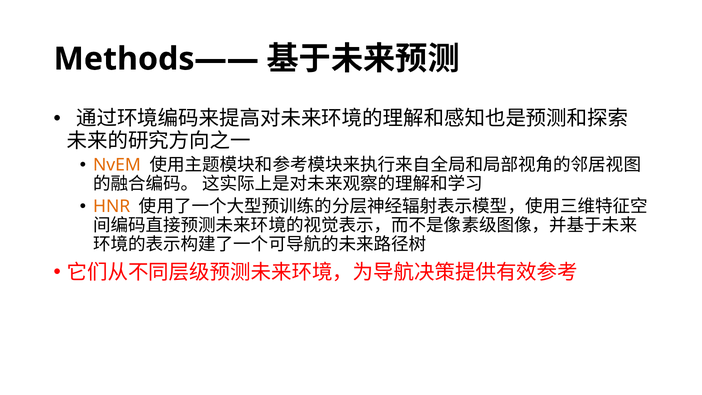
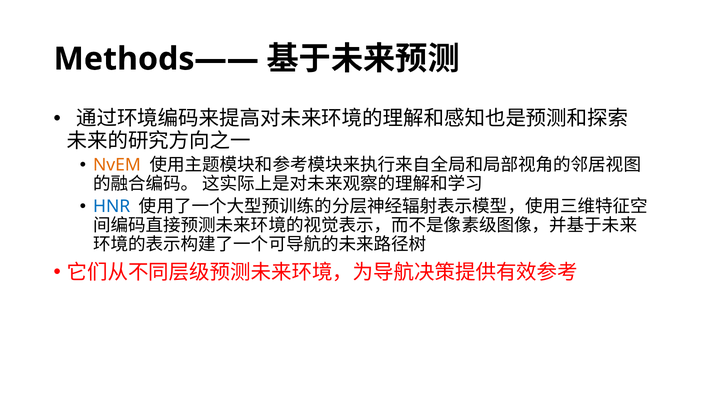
HNR colour: orange -> blue
